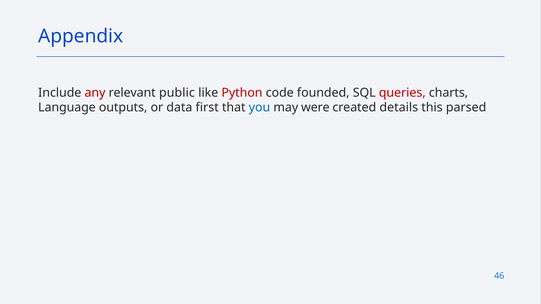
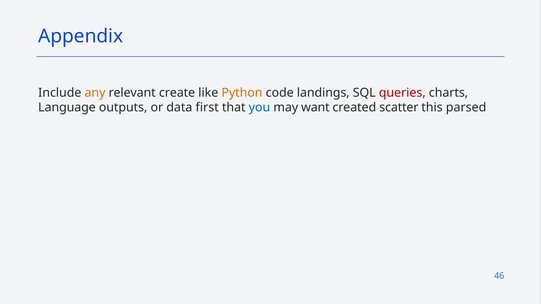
any colour: red -> orange
public: public -> create
Python colour: red -> orange
founded: founded -> landings
were: were -> want
details: details -> scatter
